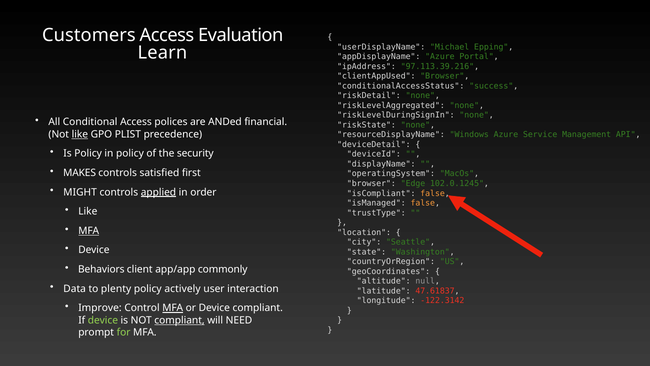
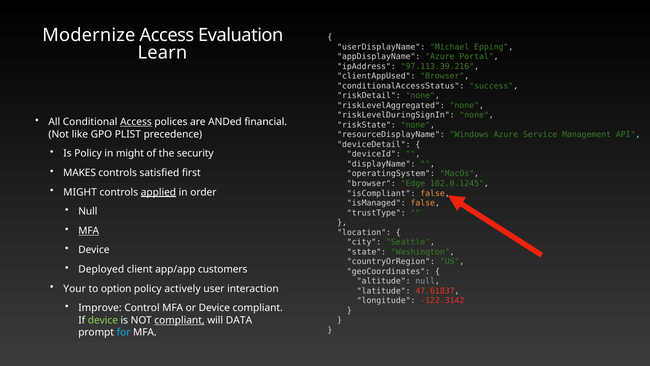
Customers: Customers -> Modernize
Access at (136, 122) underline: none -> present
like at (80, 134) underline: present -> none
in policy: policy -> might
Like at (88, 211): Like -> Null
Behaviors: Behaviors -> Deployed
commonly: commonly -> customers
Data: Data -> Your
plenty: plenty -> option
MFA at (173, 308) underline: present -> none
NEED: NEED -> DATA
for colour: light green -> light blue
